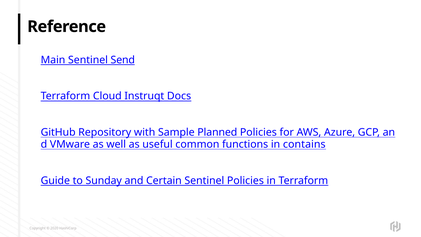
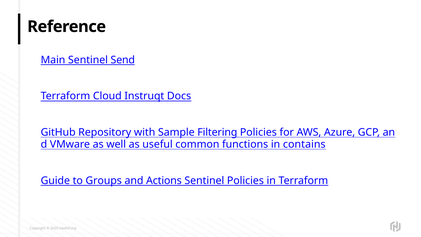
Planned: Planned -> Filtering
Sunday: Sunday -> Groups
Certain: Certain -> Actions
